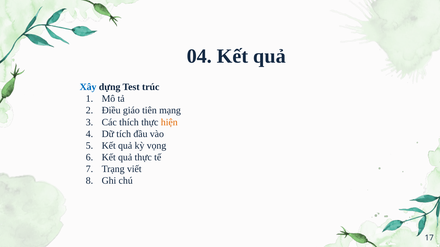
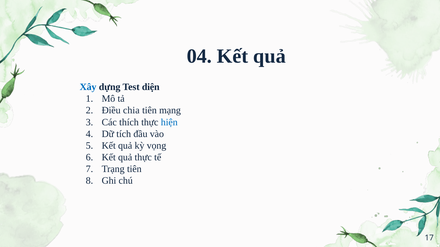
trúc: trúc -> diện
giáo: giáo -> chia
hiện colour: orange -> blue
Trạng viết: viết -> tiên
